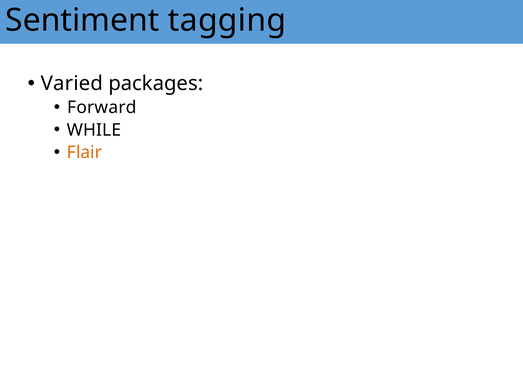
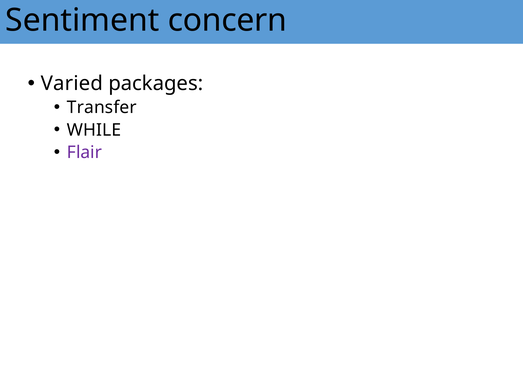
tagging: tagging -> concern
Forward: Forward -> Transfer
Flair colour: orange -> purple
